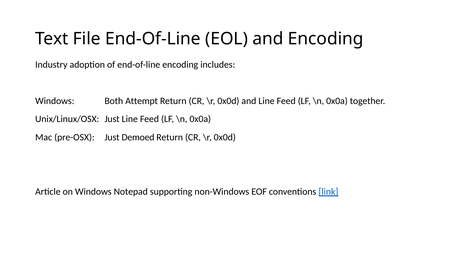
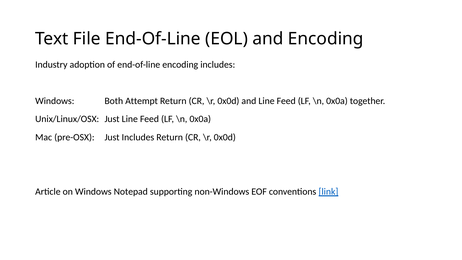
Just Demoed: Demoed -> Includes
